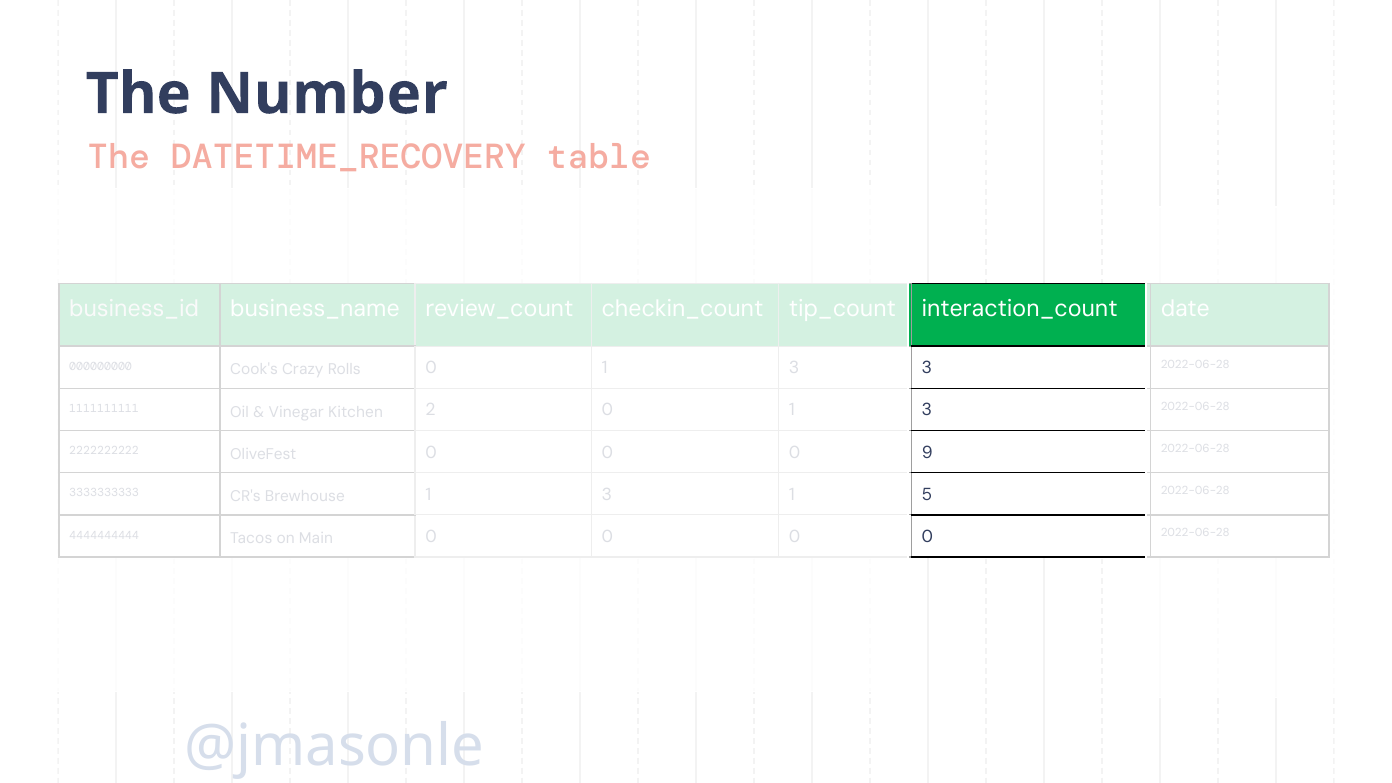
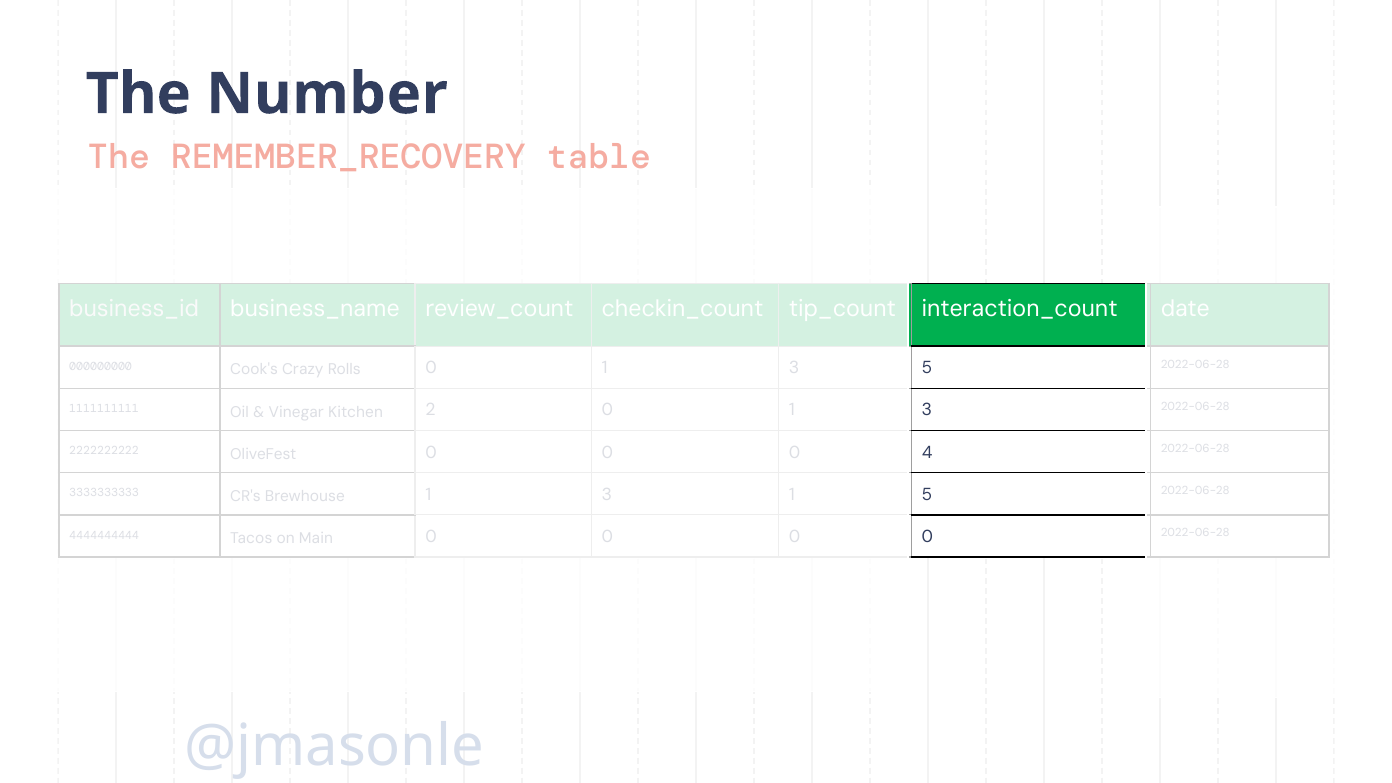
DATETIME_RECOVERY: DATETIME_RECOVERY -> REMEMBER_RECOVERY
3 at (927, 368): 3 -> 5
9: 9 -> 4
